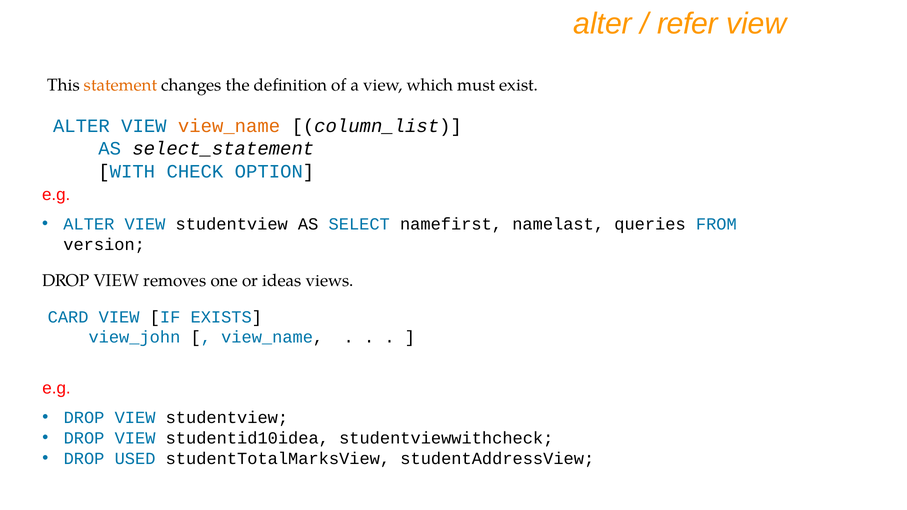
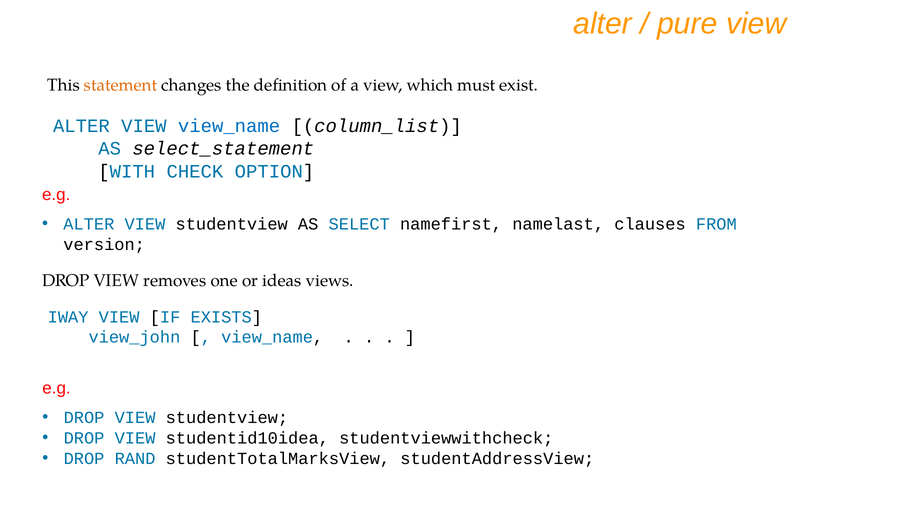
refer: refer -> pure
view_name at (229, 126) colour: orange -> blue
queries: queries -> clauses
CARD: CARD -> IWAY
USED: USED -> RAND
